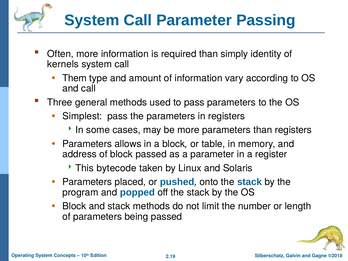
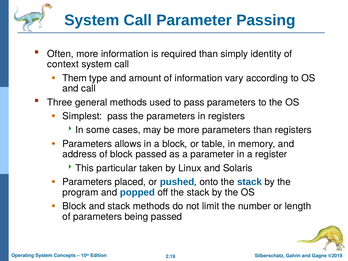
kernels: kernels -> context
bytecode: bytecode -> particular
